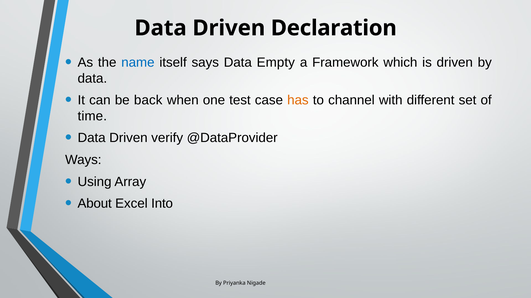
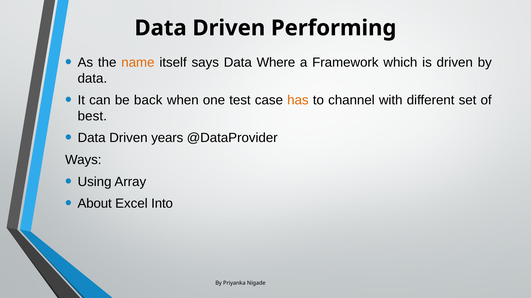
Declaration: Declaration -> Performing
name colour: blue -> orange
Empty: Empty -> Where
time: time -> best
verify: verify -> years
